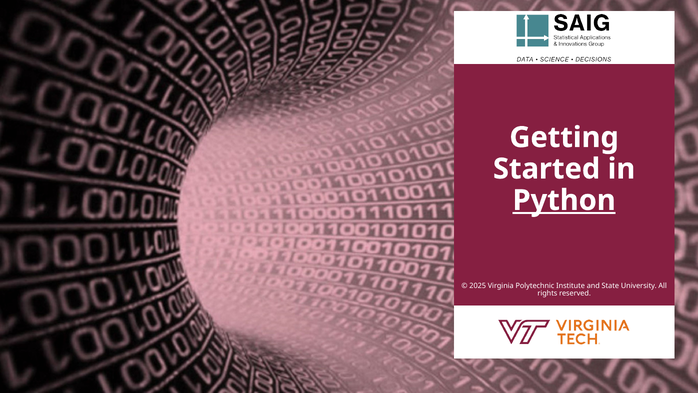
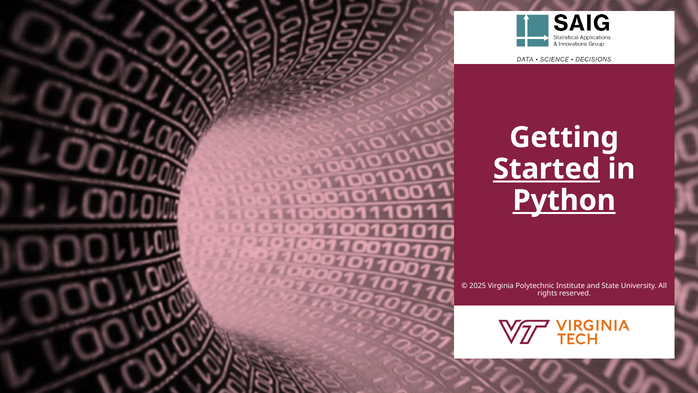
Started underline: none -> present
